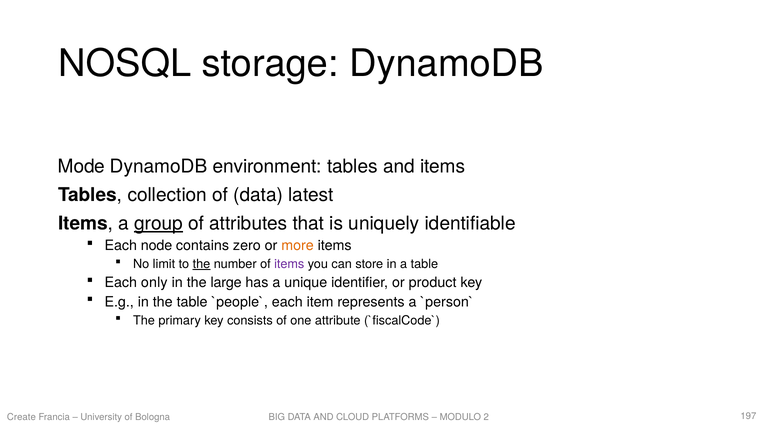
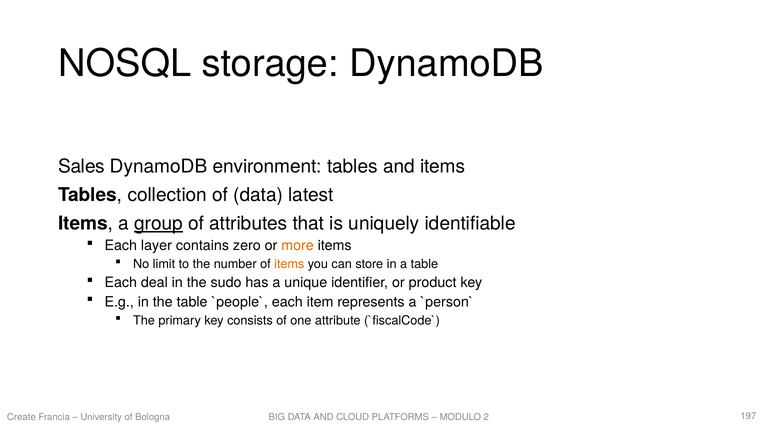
Mode: Mode -> Sales
node: node -> layer
the at (201, 264) underline: present -> none
items at (289, 264) colour: purple -> orange
only: only -> deal
large: large -> sudo
